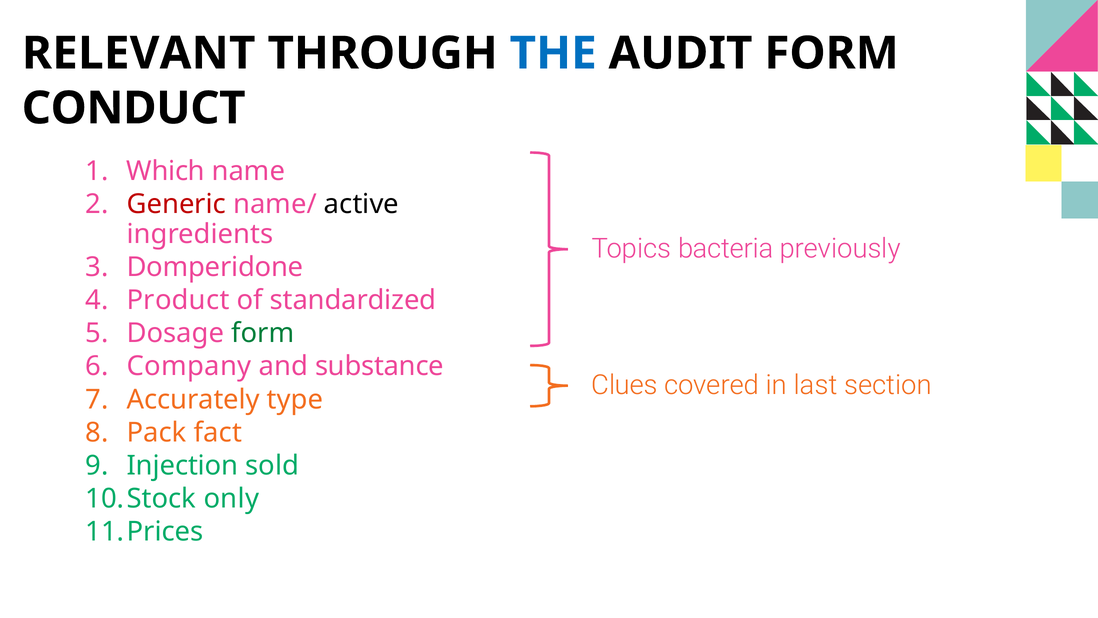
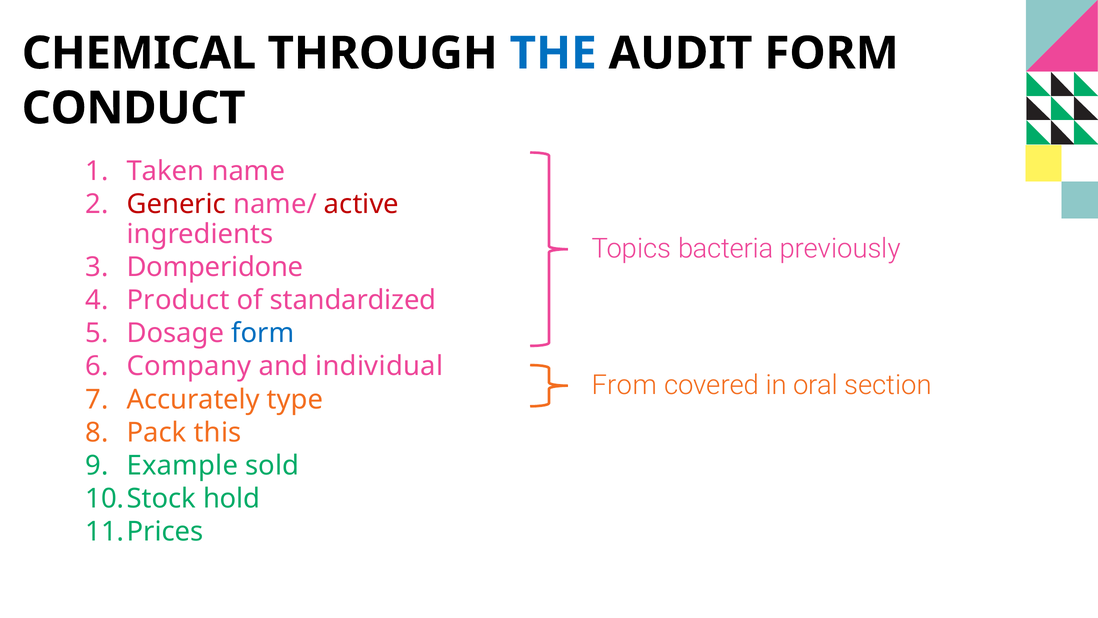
RELEVANT: RELEVANT -> CHEMICAL
Which: Which -> Taken
active colour: black -> red
form at (263, 333) colour: green -> blue
substance: substance -> individual
Clues: Clues -> From
last: last -> oral
fact: fact -> this
Injection: Injection -> Example
only: only -> hold
